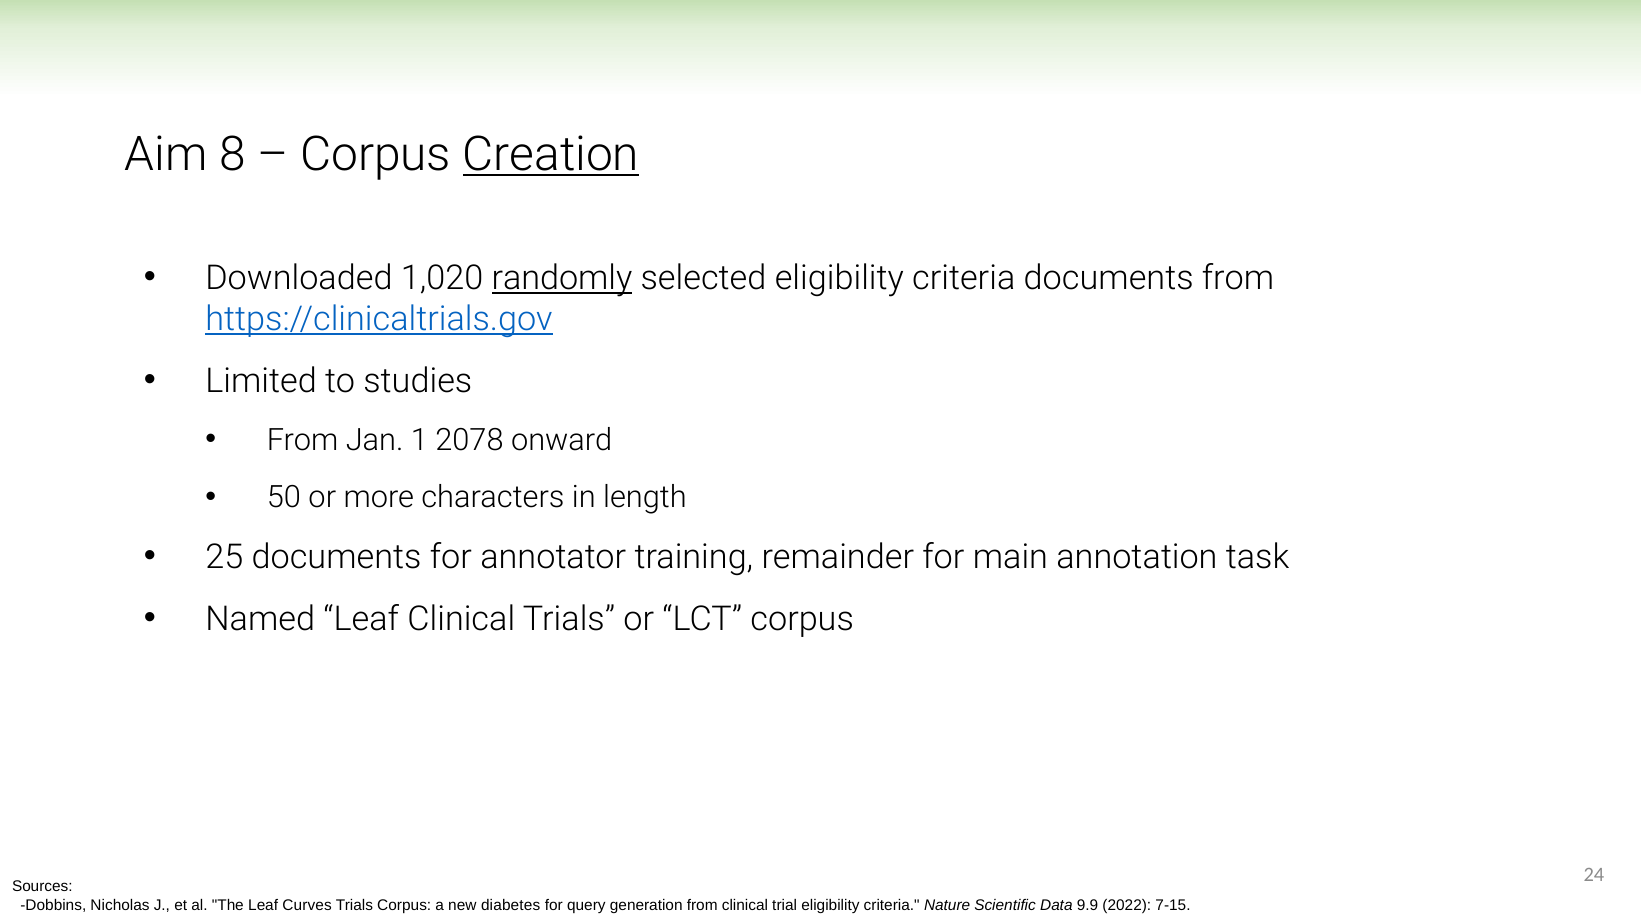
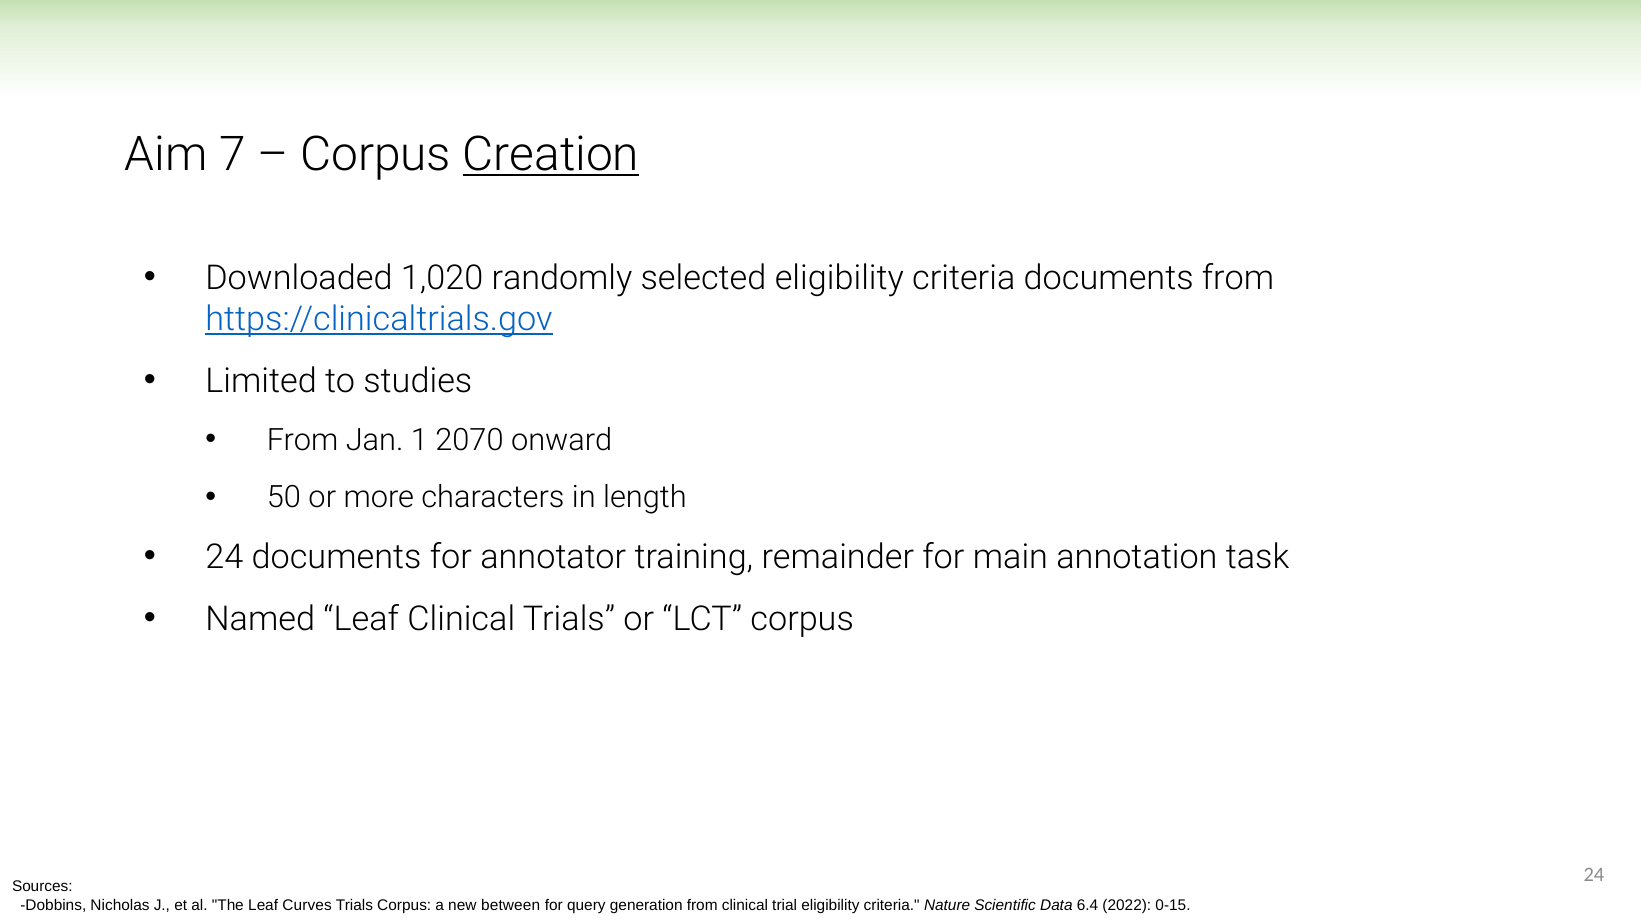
8: 8 -> 7
randomly underline: present -> none
2078: 2078 -> 2070
25 at (224, 557): 25 -> 24
diabetes: diabetes -> between
9.9: 9.9 -> 6.4
7-15: 7-15 -> 0-15
